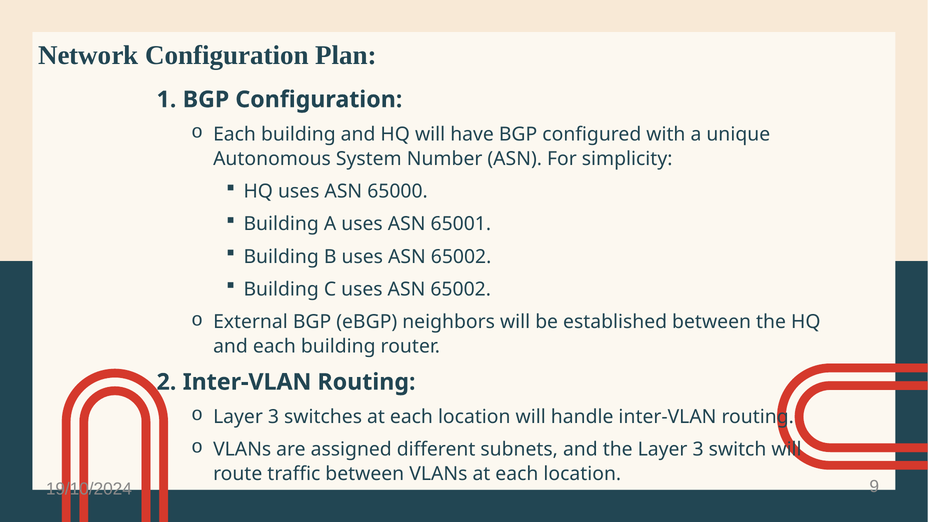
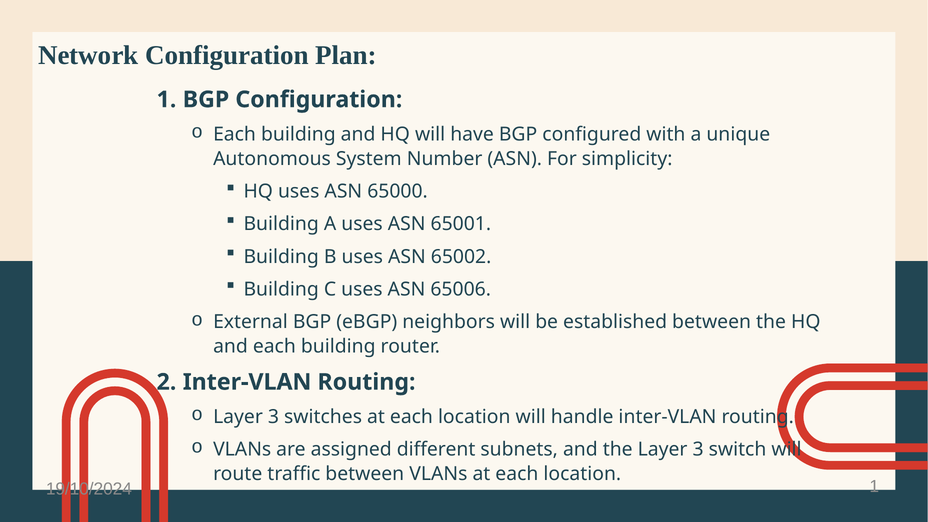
C uses ASN 65002: 65002 -> 65006
19/10/2024 9: 9 -> 1
